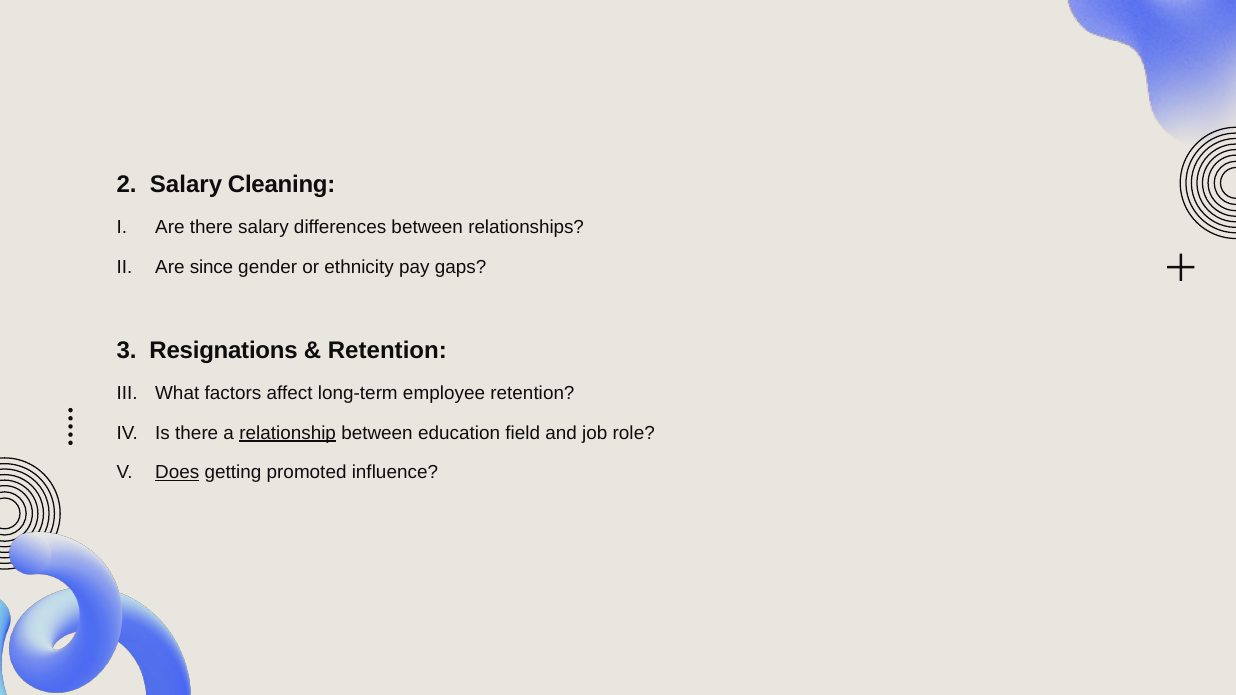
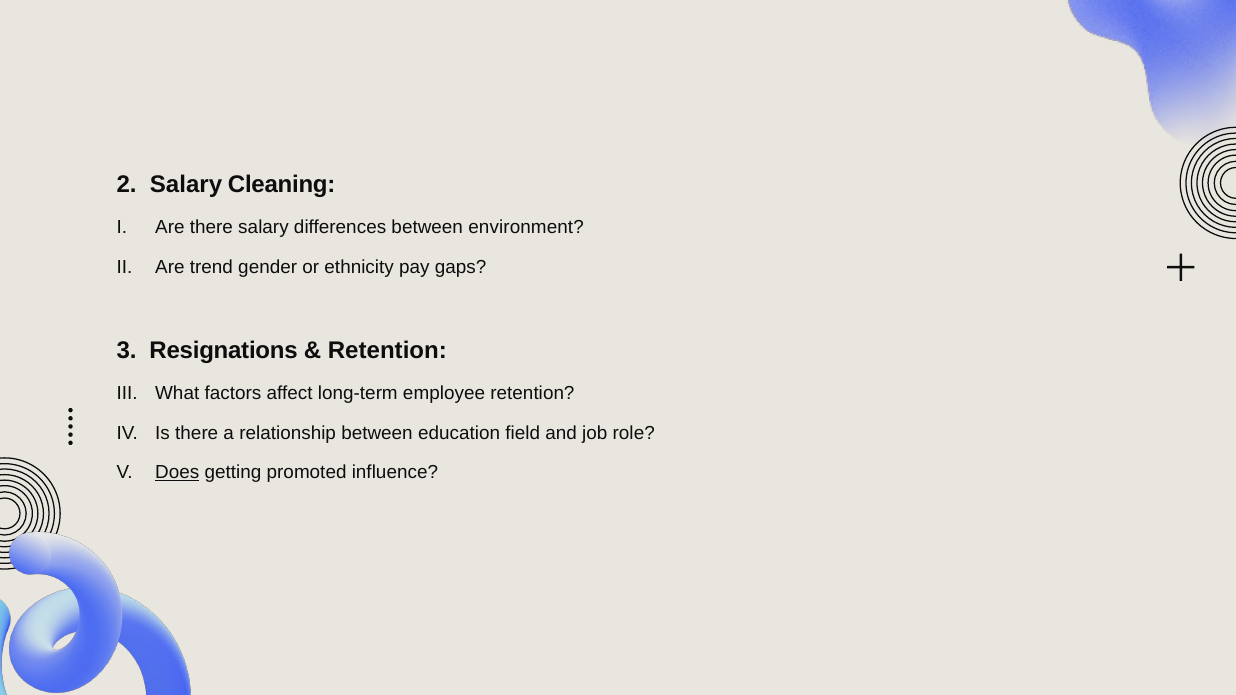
relationships: relationships -> environment
since: since -> trend
relationship underline: present -> none
